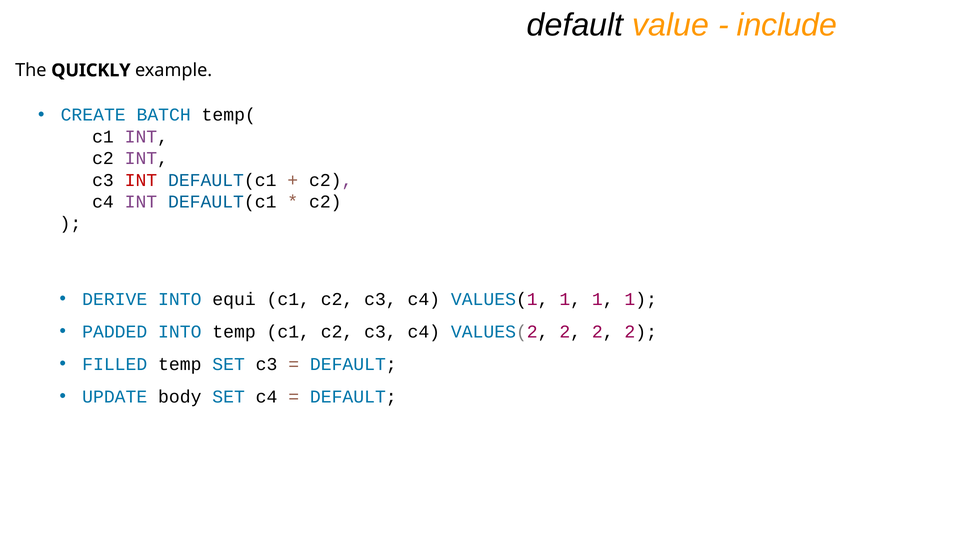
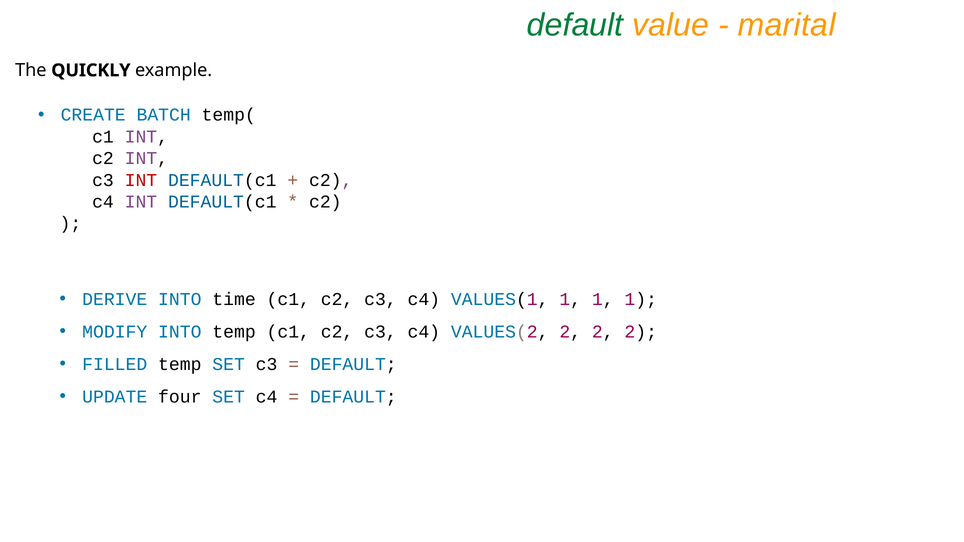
default at (575, 25) colour: black -> green
include: include -> marital
equi: equi -> time
PADDED: PADDED -> MODIFY
body: body -> four
